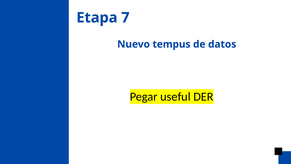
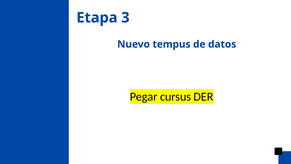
7: 7 -> 3
useful: useful -> cursus
